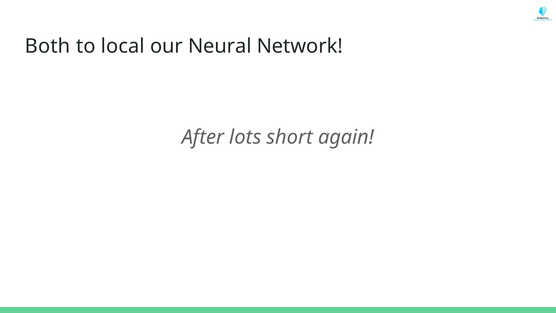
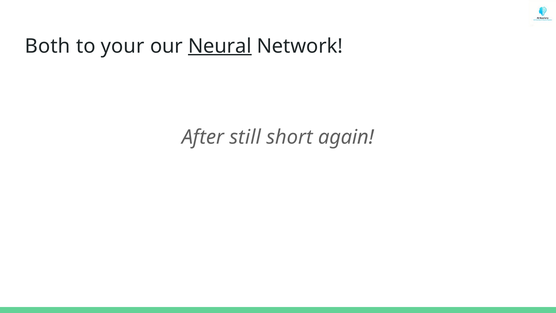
local: local -> your
Neural underline: none -> present
lots: lots -> still
